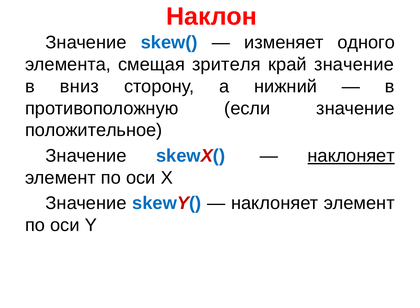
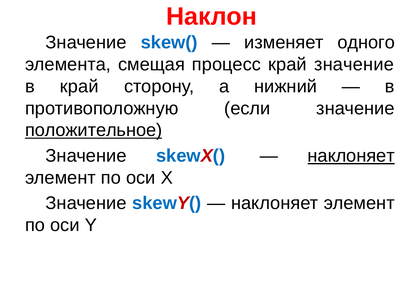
зрителя: зрителя -> процесс
в вниз: вниз -> край
положительное underline: none -> present
